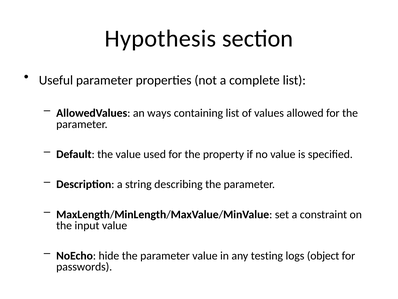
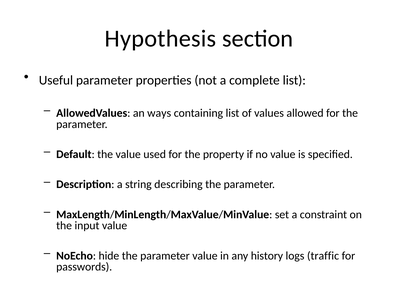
testing: testing -> history
object: object -> traffic
